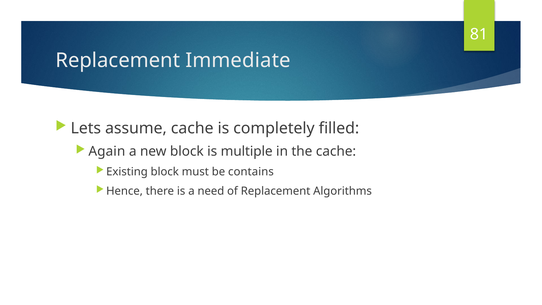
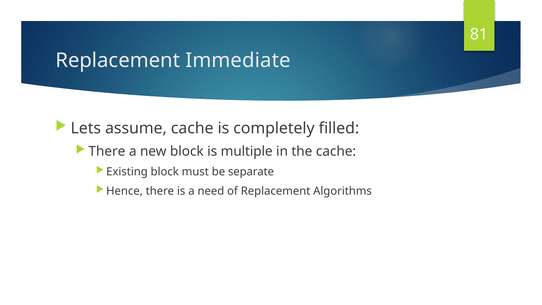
Again at (107, 151): Again -> There
contains: contains -> separate
